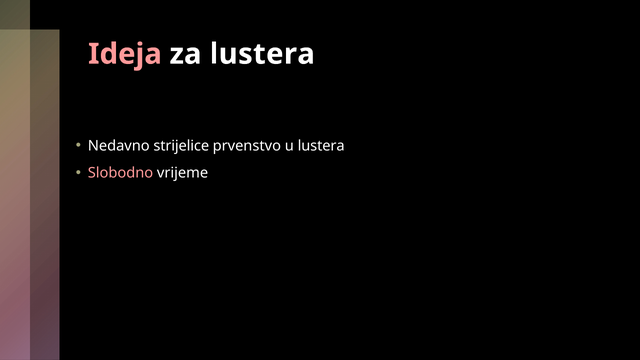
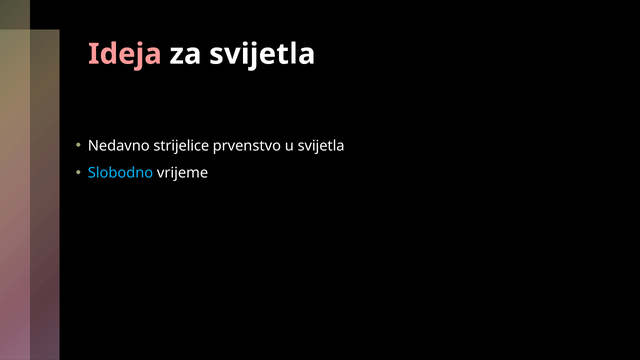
za lustera: lustera -> svijetla
u lustera: lustera -> svijetla
Slobodno colour: pink -> light blue
